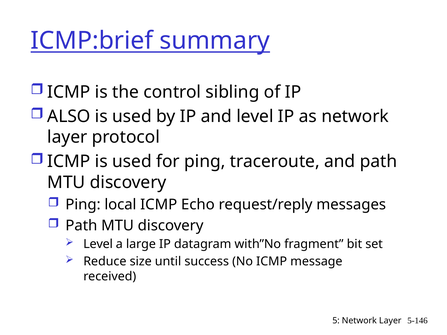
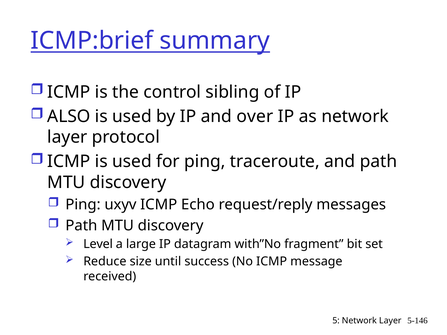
and level: level -> over
local: local -> uxyv
